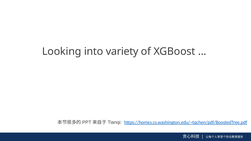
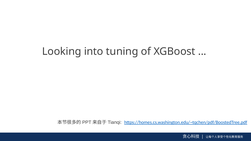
variety: variety -> tuning
